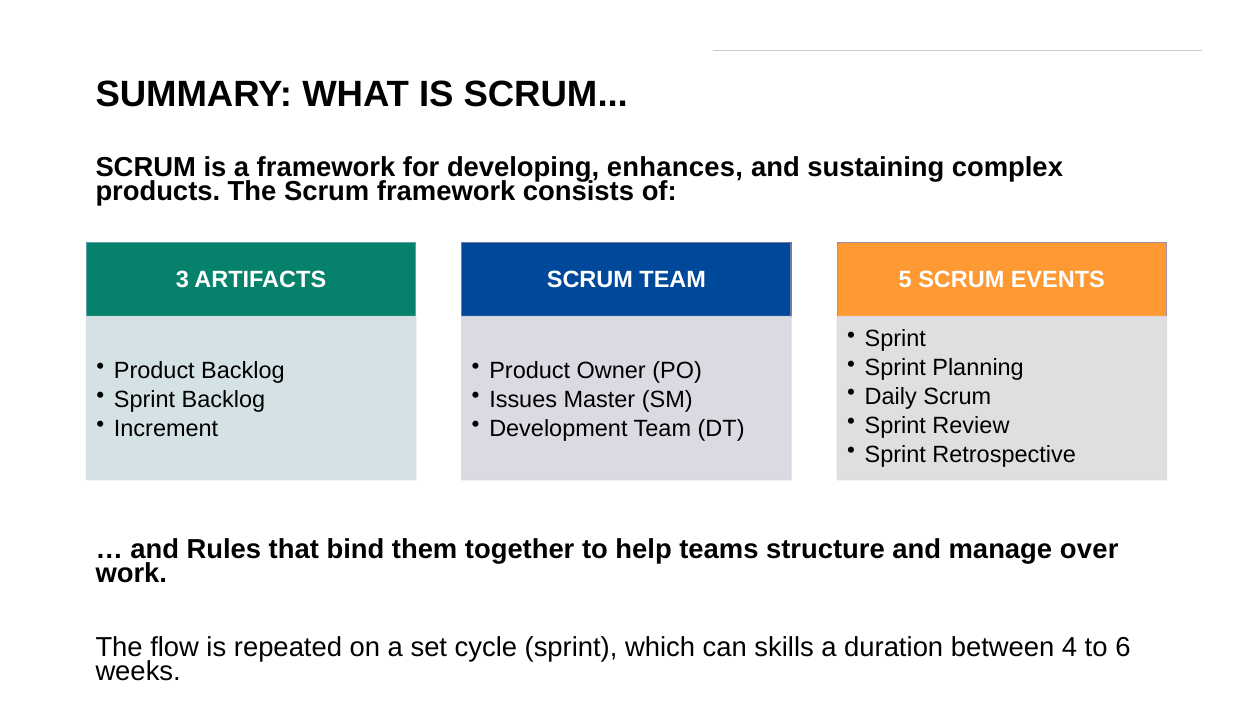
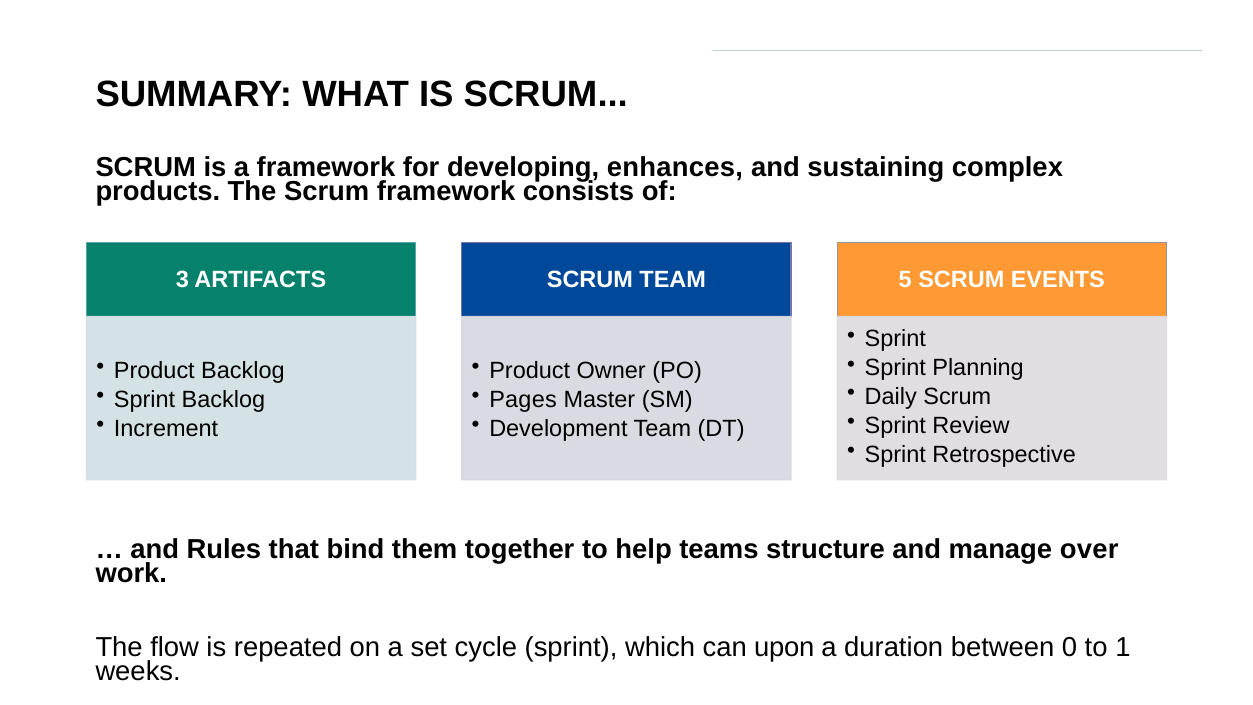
Issues: Issues -> Pages
skills: skills -> upon
4: 4 -> 0
6: 6 -> 1
